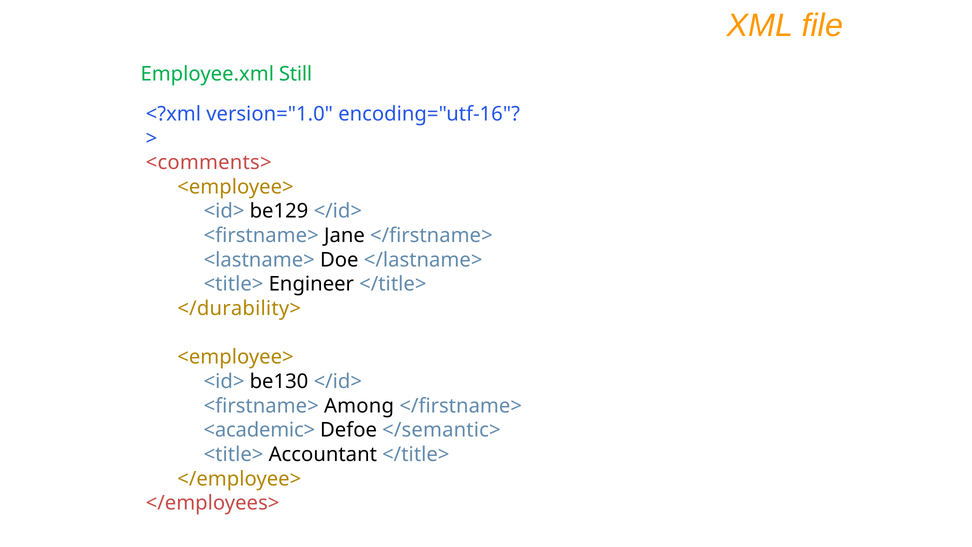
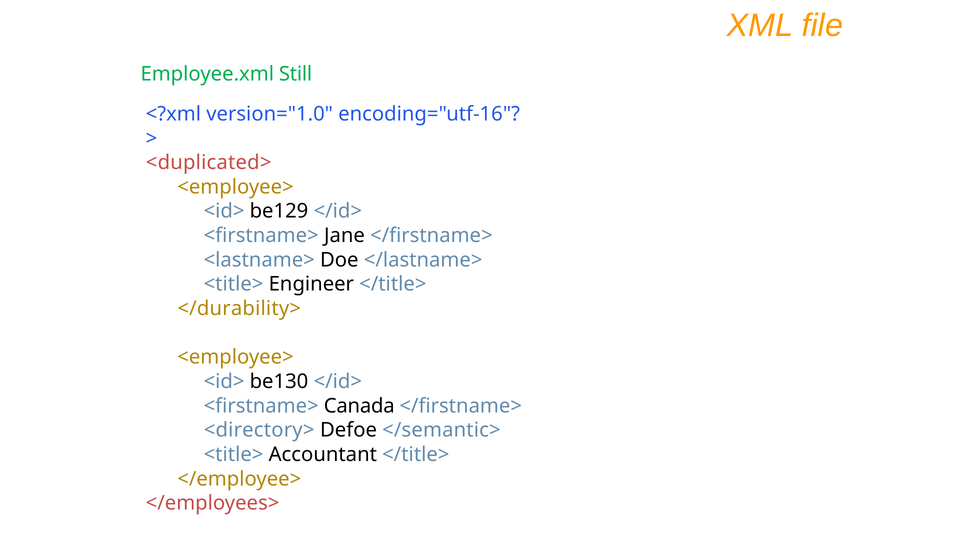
<comments>: <comments> -> <duplicated>
Among: Among -> Canada
<academic>: <academic> -> <directory>
